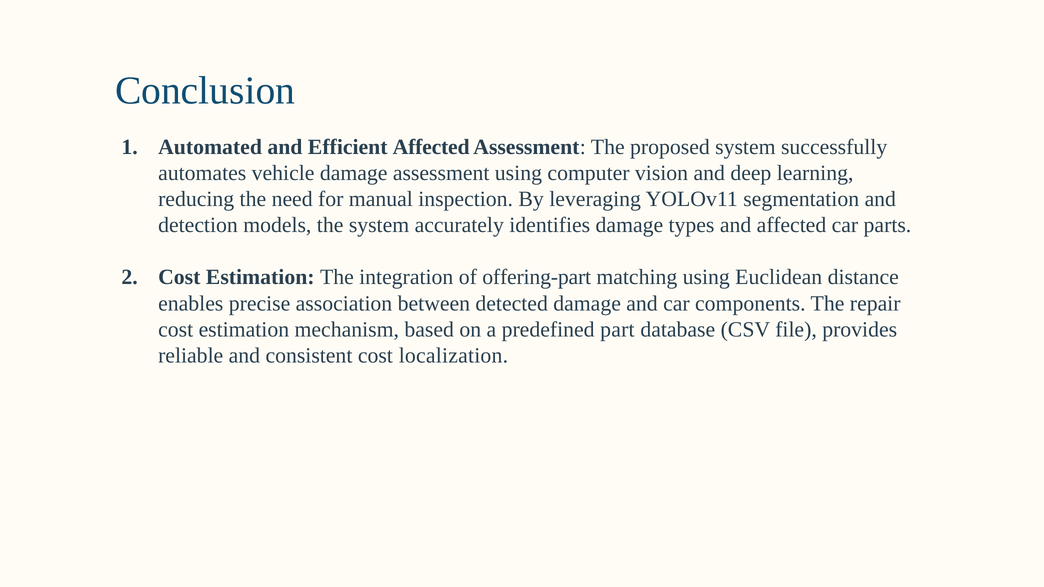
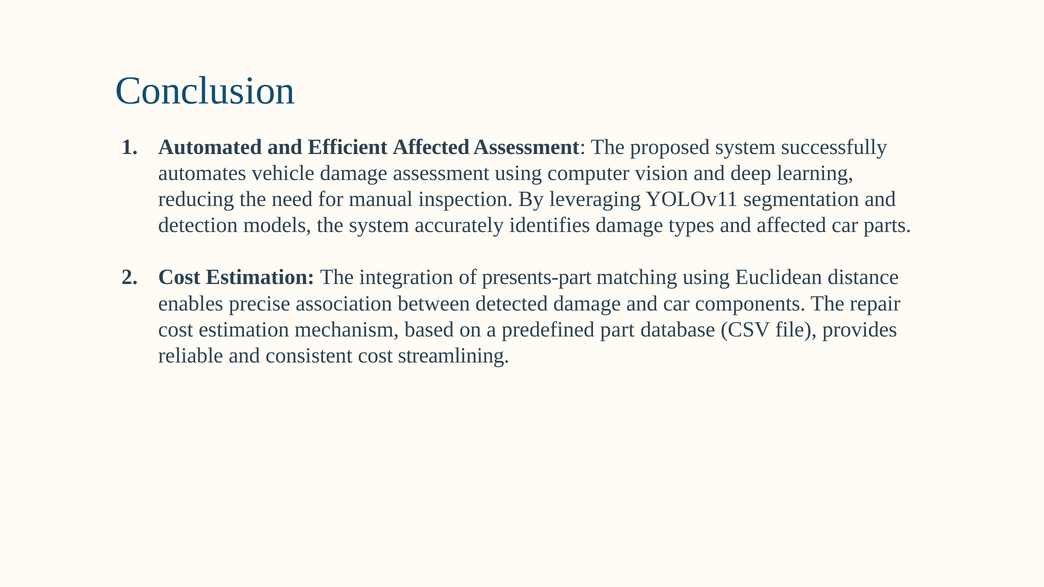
offering-part: offering-part -> presents-part
localization: localization -> streamlining
